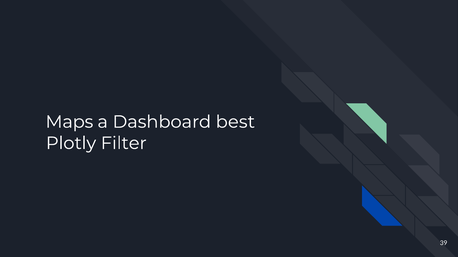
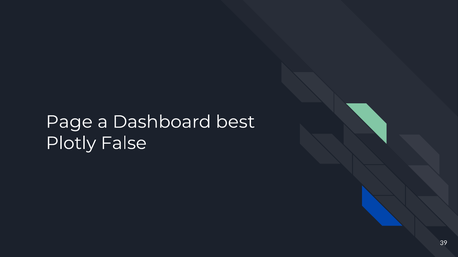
Maps: Maps -> Page
Filter: Filter -> False
